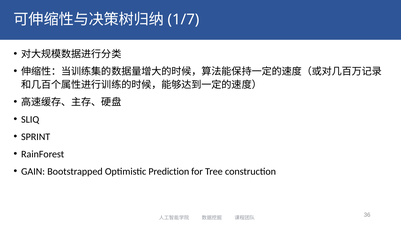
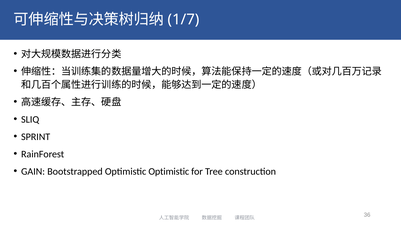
Optimistic Prediction: Prediction -> Optimistic
